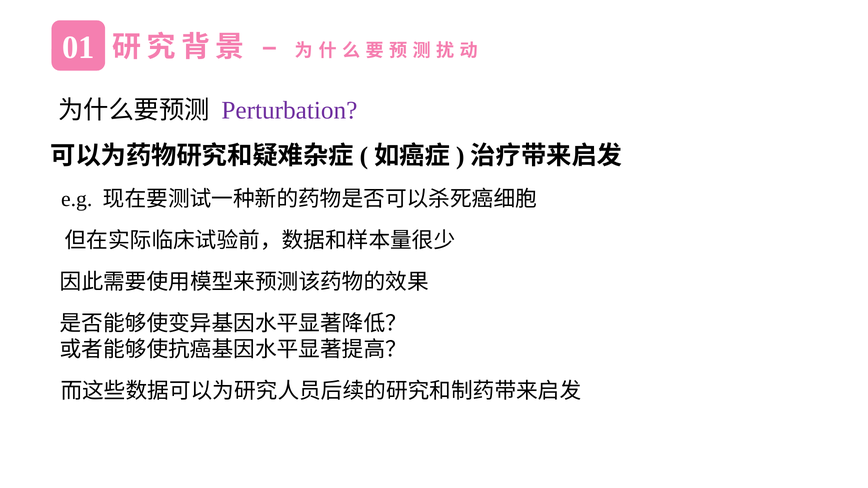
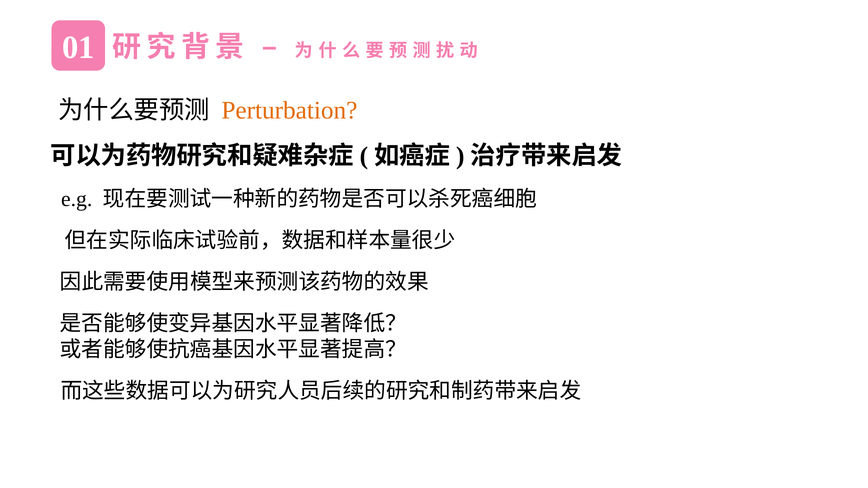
Perturbation colour: purple -> orange
